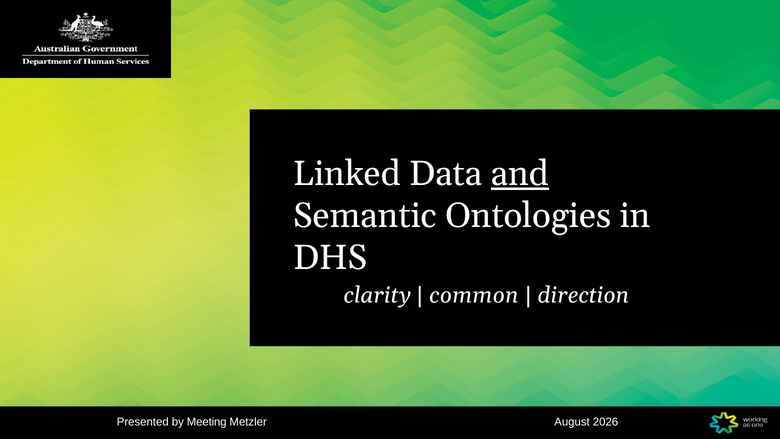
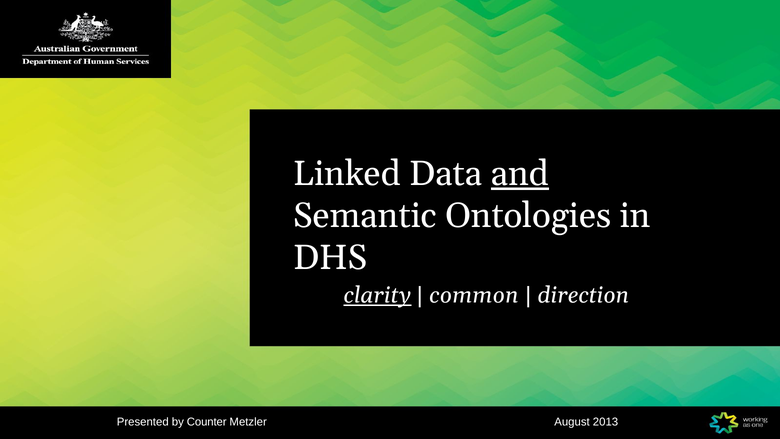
clarity underline: none -> present
Meeting: Meeting -> Counter
2026: 2026 -> 2013
